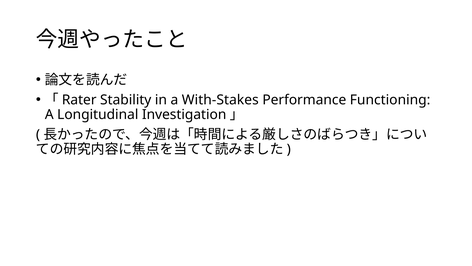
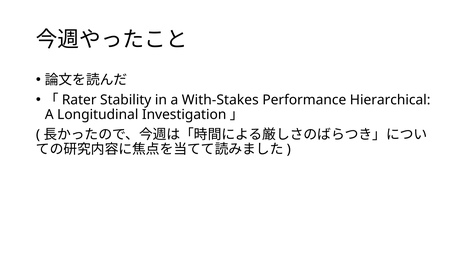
Functioning: Functioning -> Hierarchical
